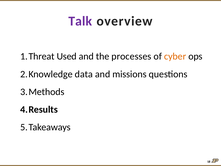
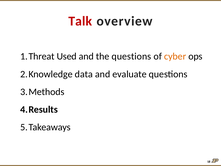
Talk colour: purple -> red
the processes: processes -> questions
missions: missions -> evaluate
